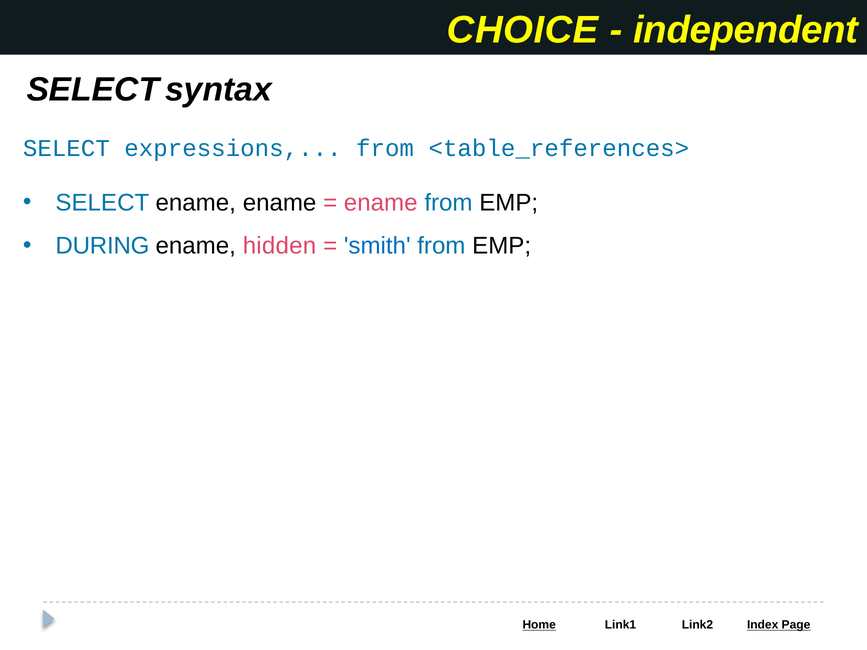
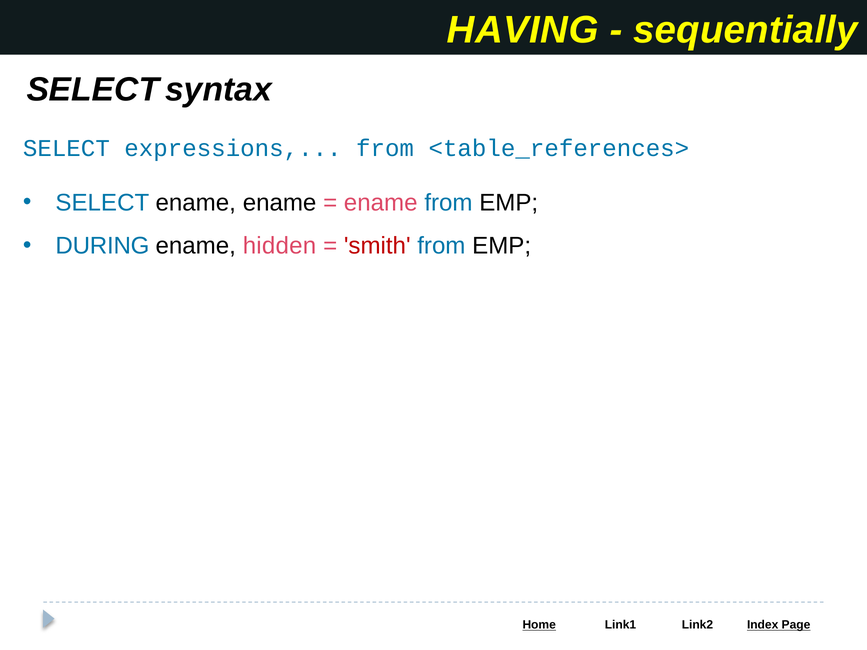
CHOICE: CHOICE -> HAVING
independent: independent -> sequentially
smith colour: blue -> red
